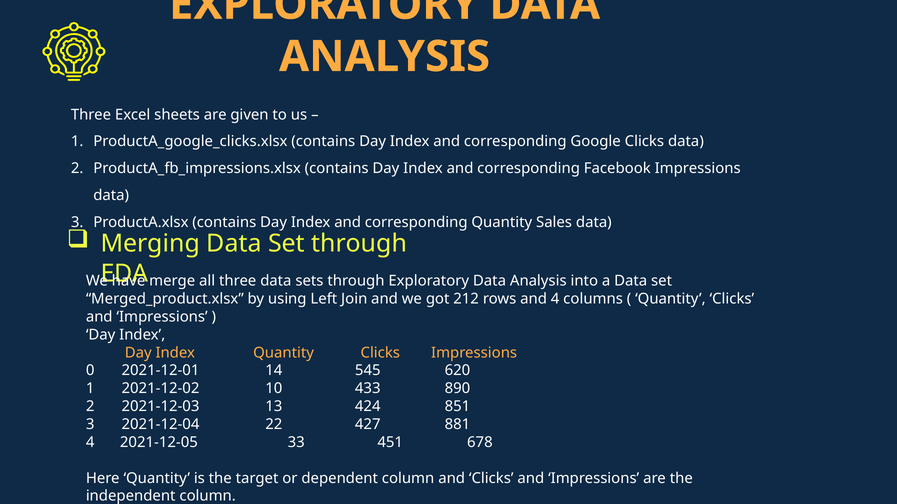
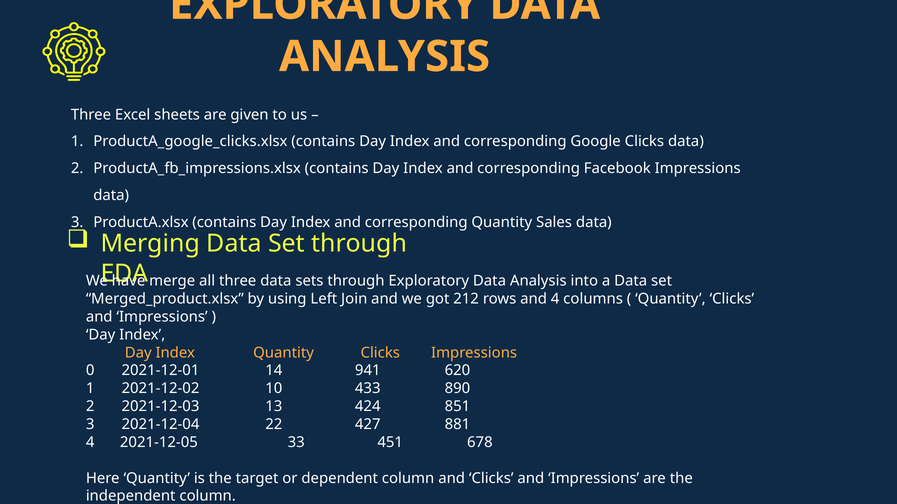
545: 545 -> 941
